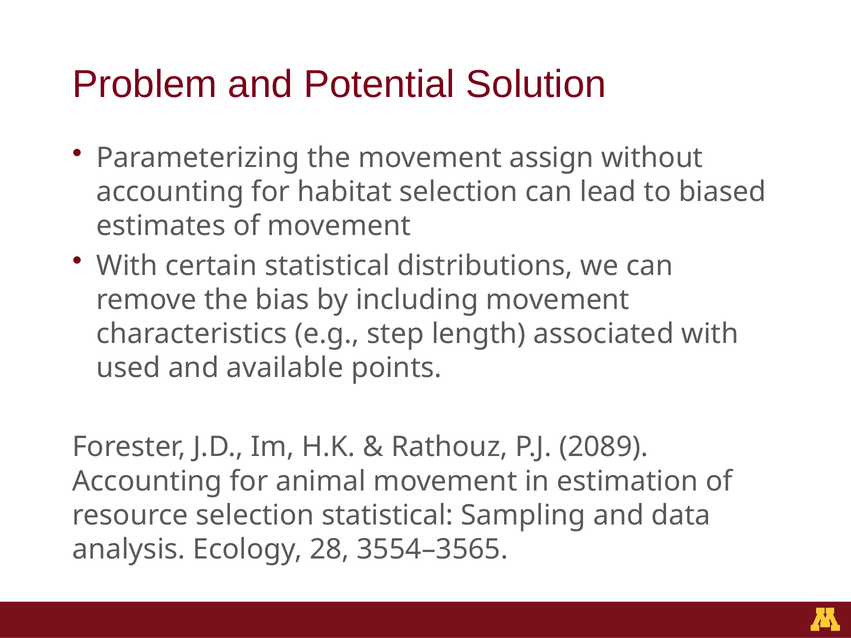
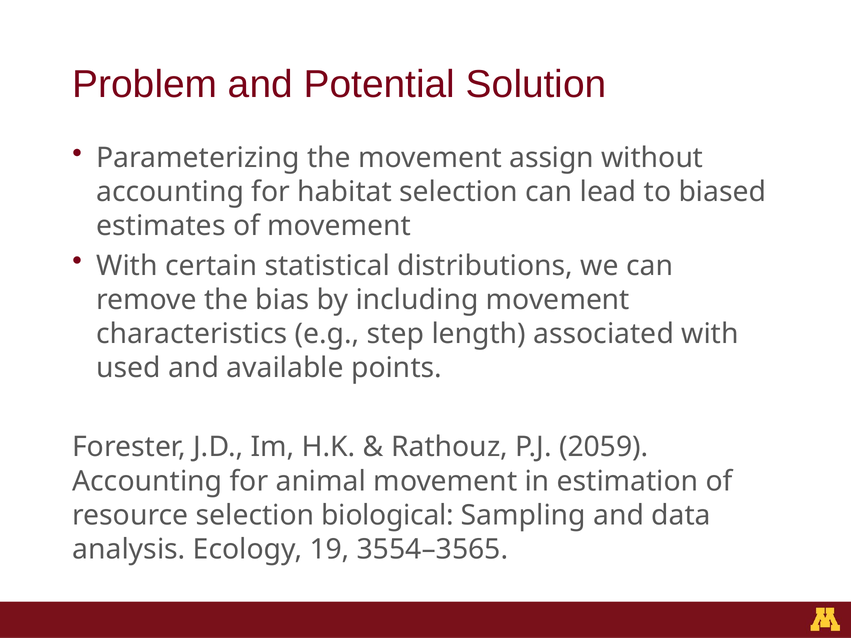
2089: 2089 -> 2059
selection statistical: statistical -> biological
28: 28 -> 19
